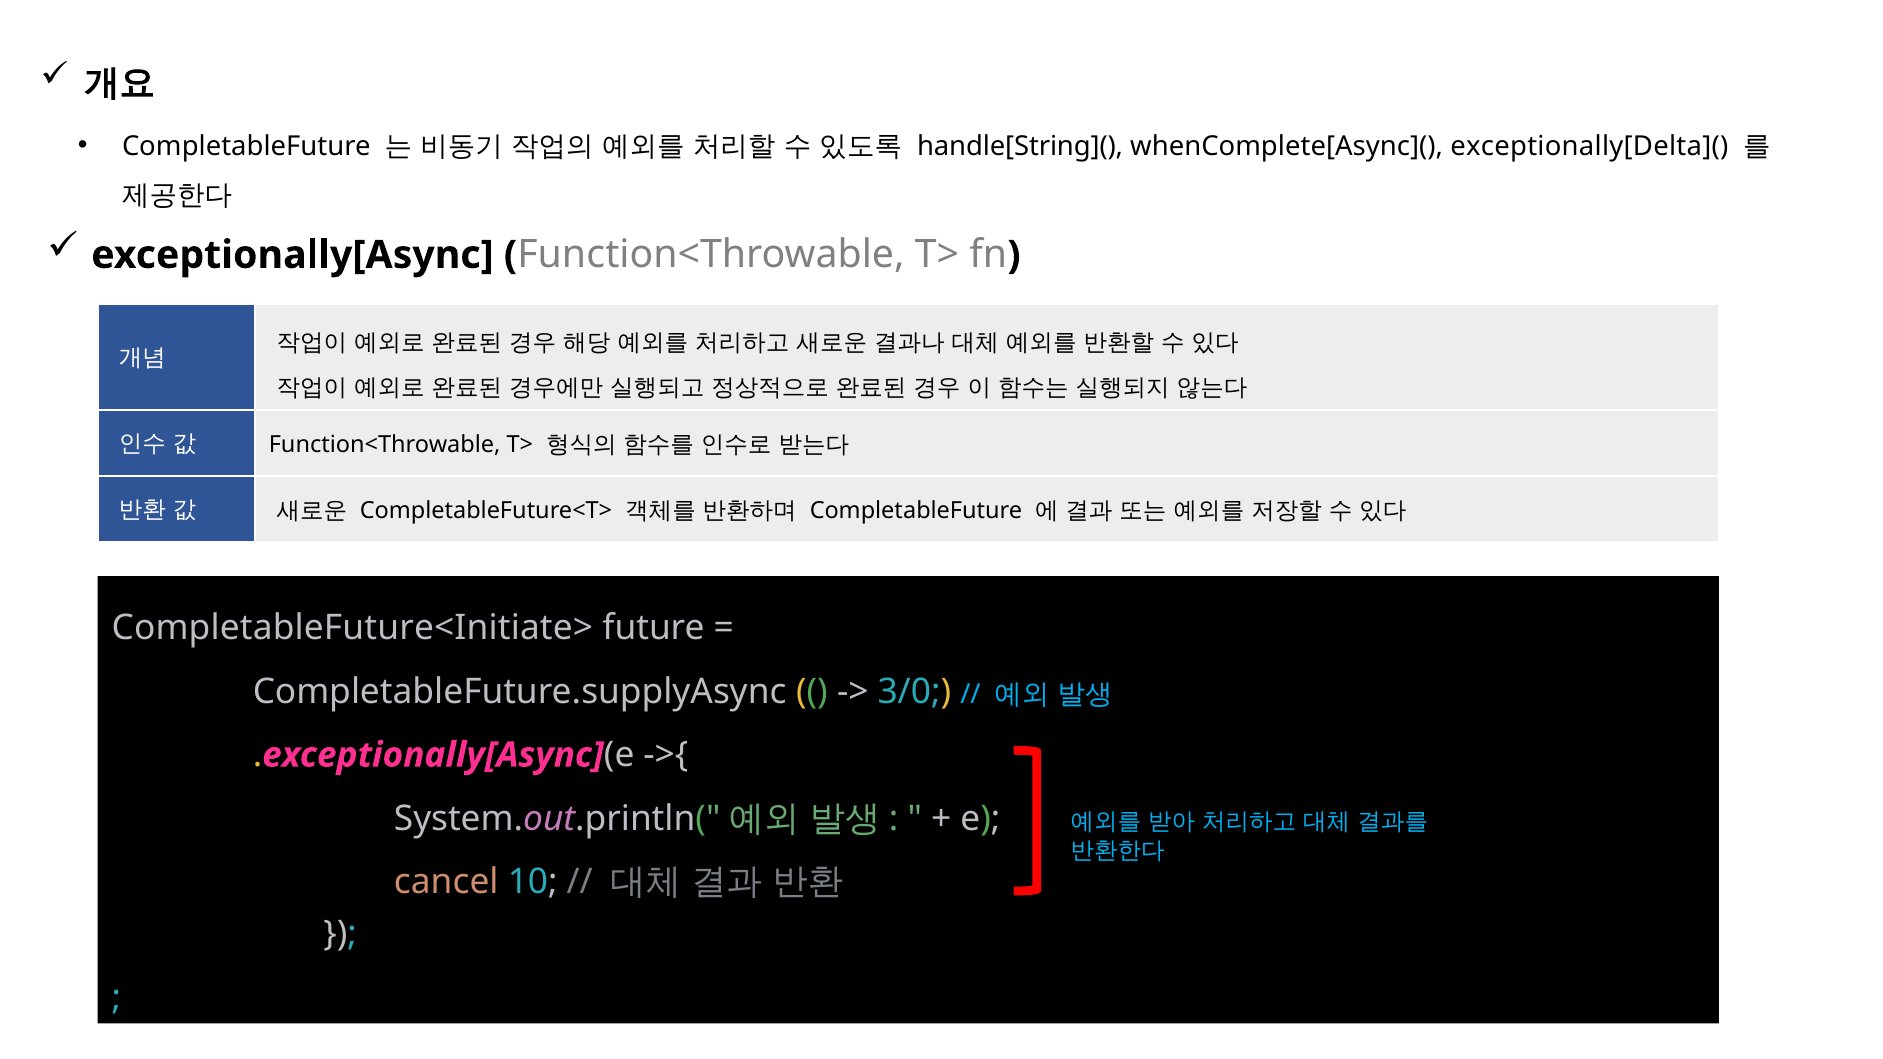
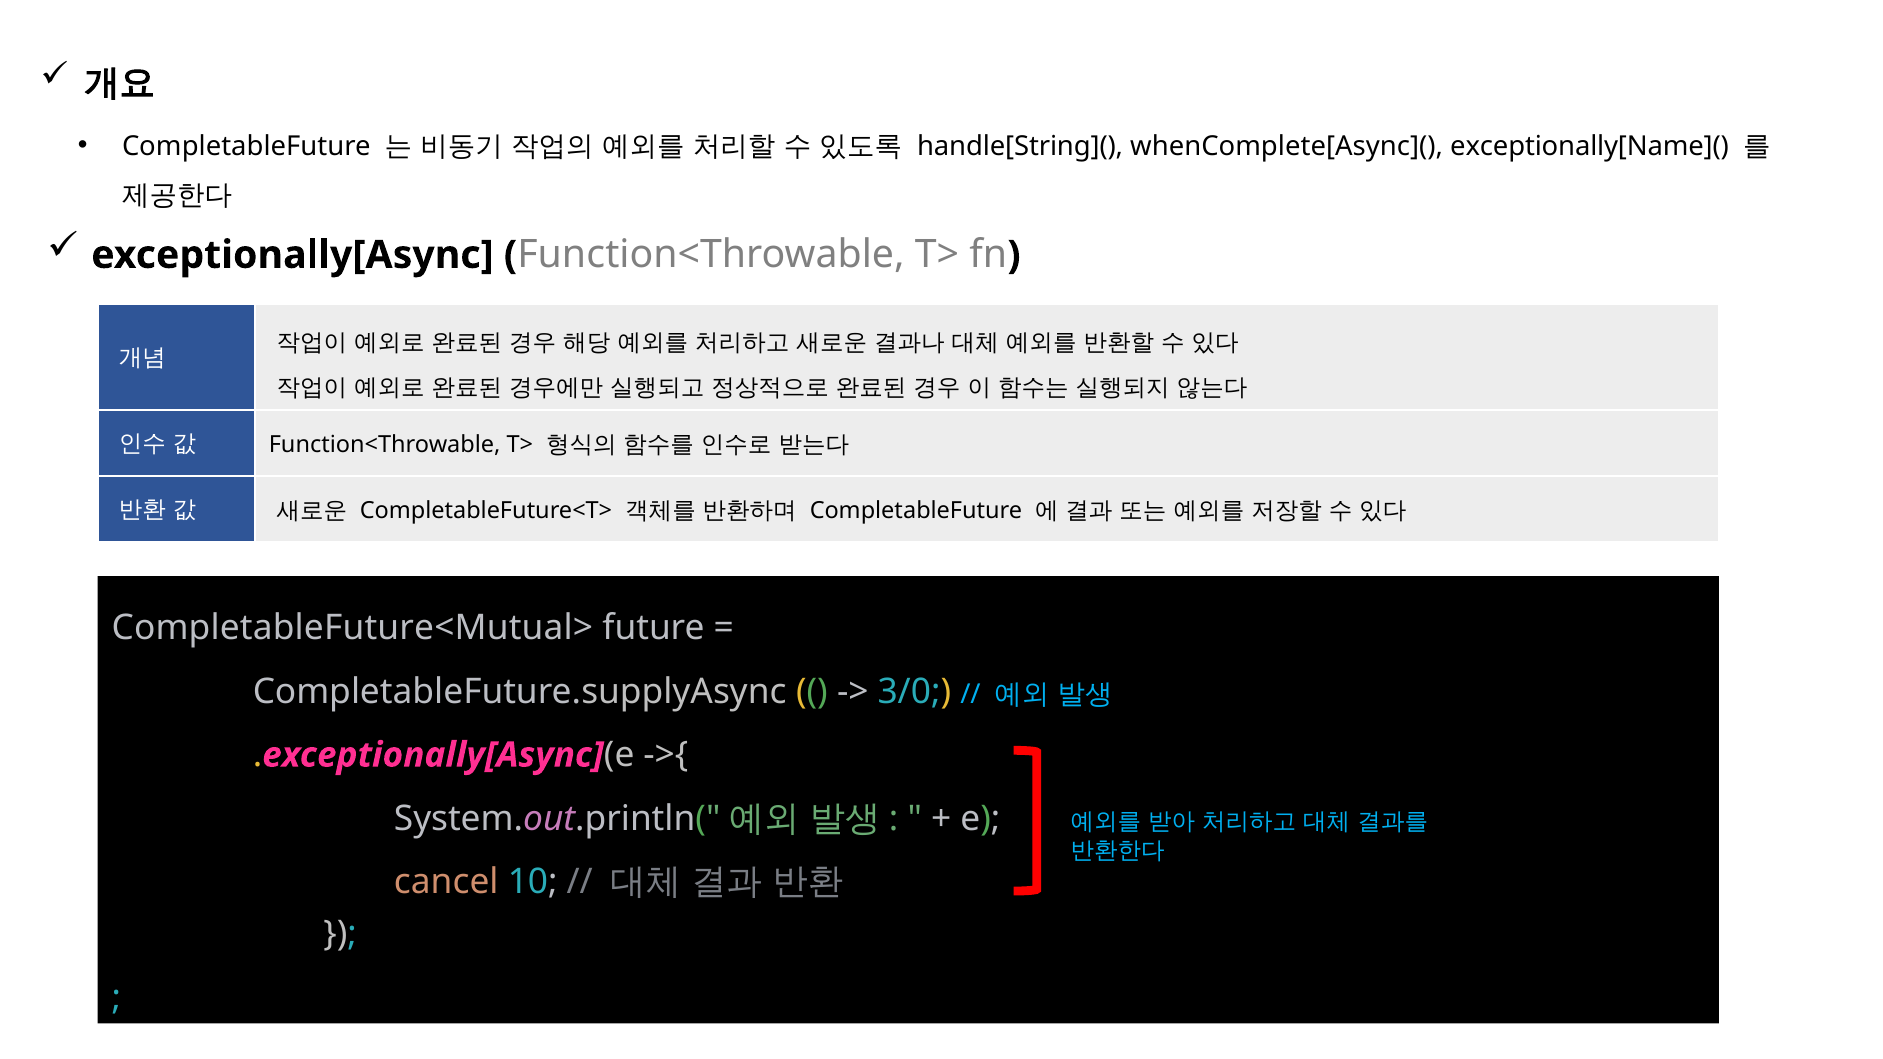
exceptionally[Delta](: exceptionally[Delta]( -> exceptionally[Name](
CompletableFuture<Initiate>: CompletableFuture<Initiate> -> CompletableFuture<Mutual>
